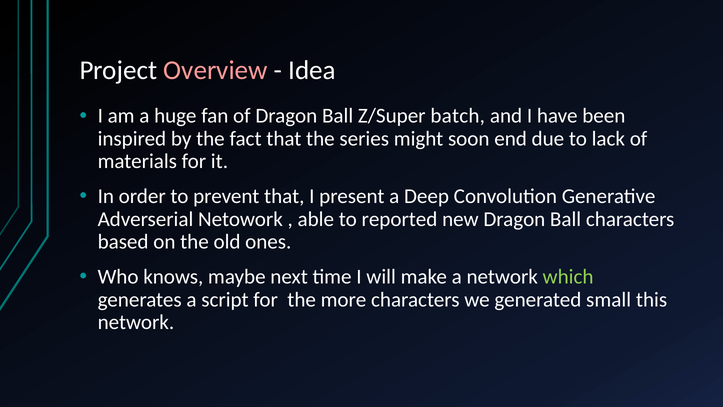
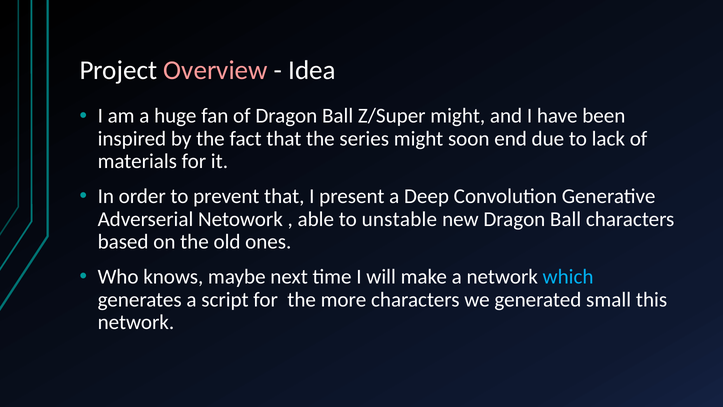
Z/Super batch: batch -> might
reported: reported -> unstable
which colour: light green -> light blue
